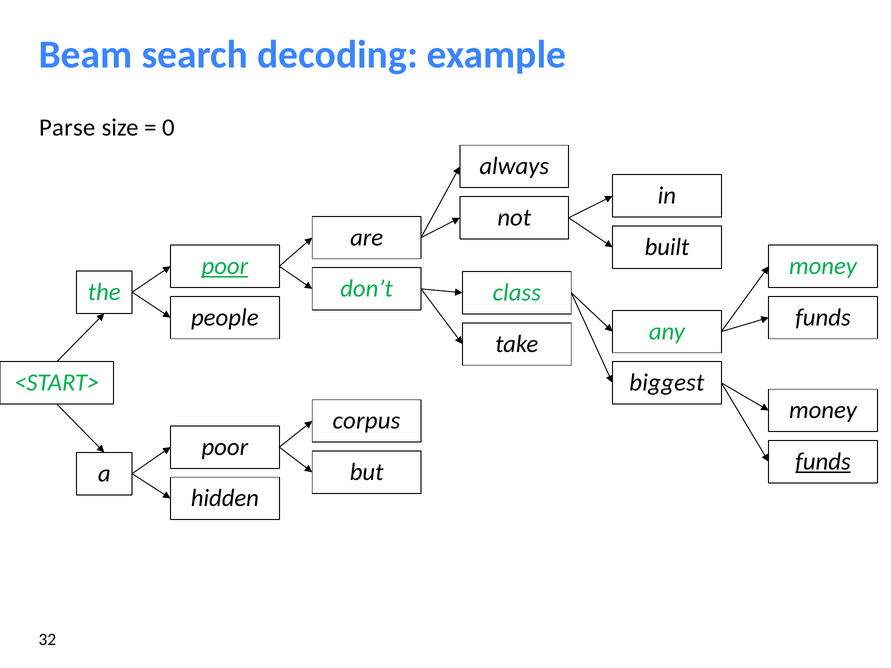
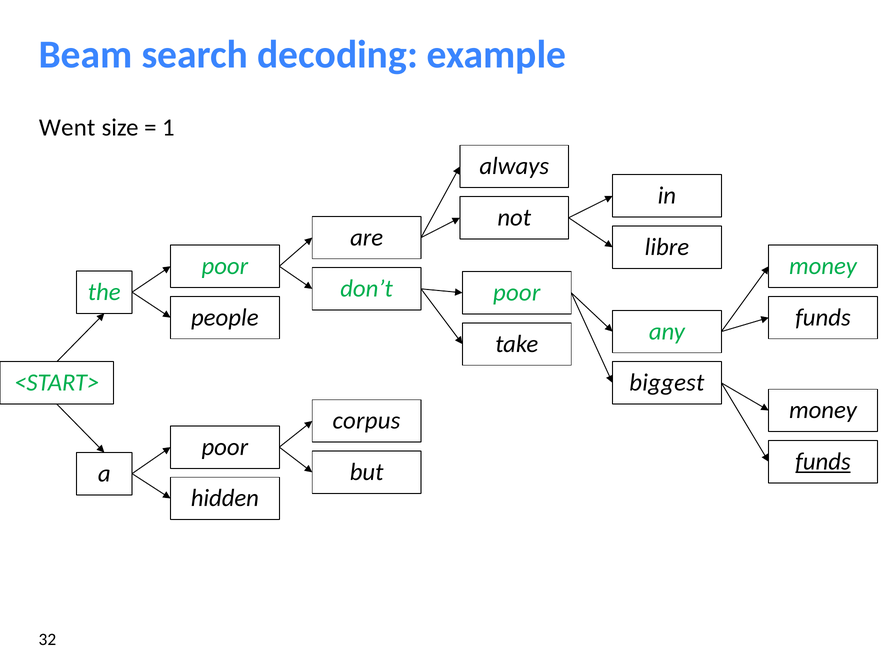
Parse: Parse -> Went
0: 0 -> 1
built: built -> libre
poor at (225, 266) underline: present -> none
class at (517, 293): class -> poor
